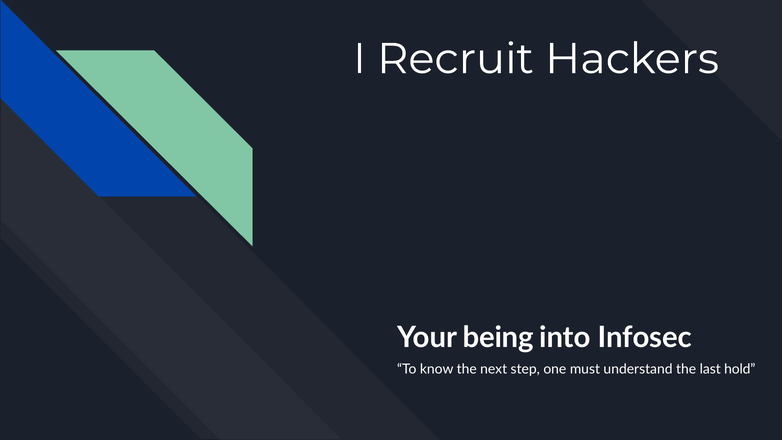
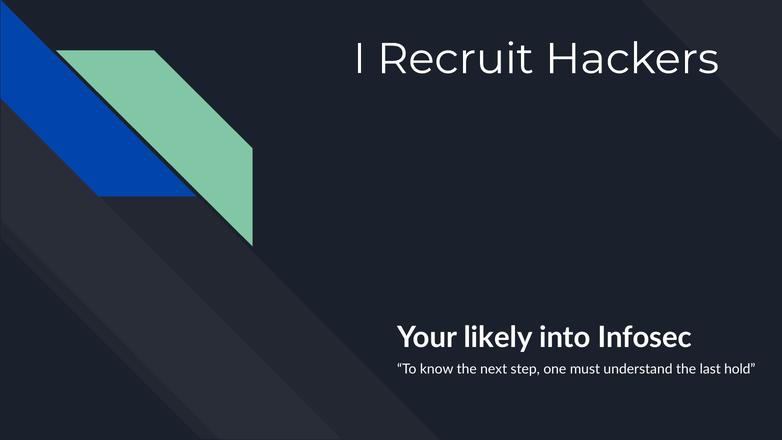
being: being -> likely
